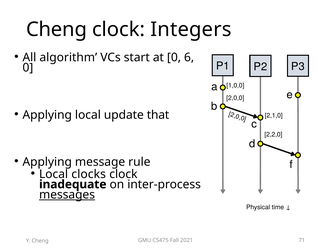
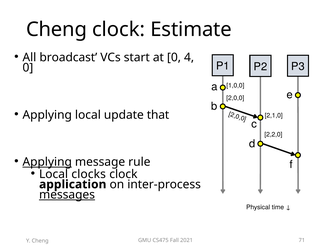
Integers: Integers -> Estimate
algorithm: algorithm -> broadcast
6: 6 -> 4
Applying at (47, 162) underline: none -> present
inadequate: inadequate -> application
